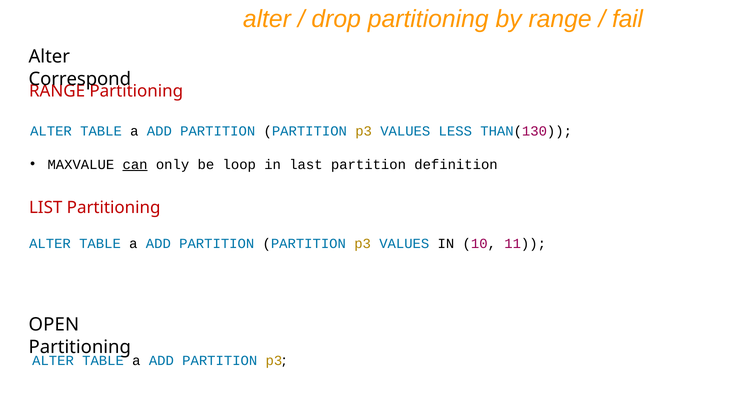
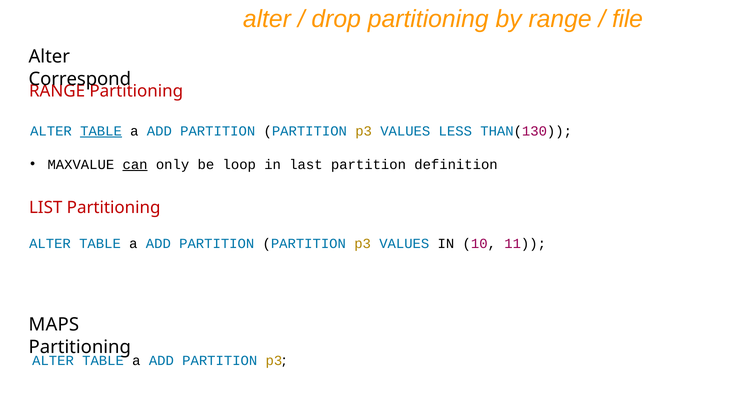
fail: fail -> file
TABLE at (101, 131) underline: none -> present
OPEN: OPEN -> MAPS
